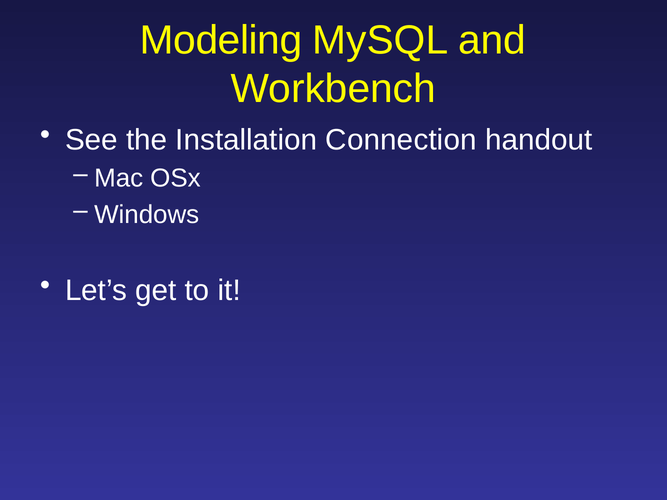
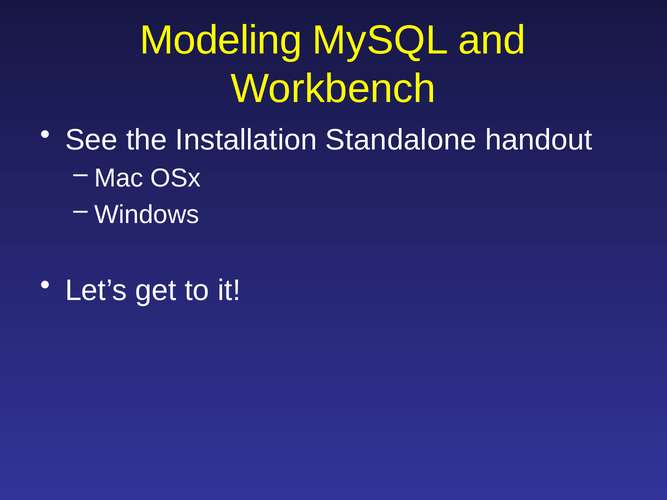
Connection: Connection -> Standalone
